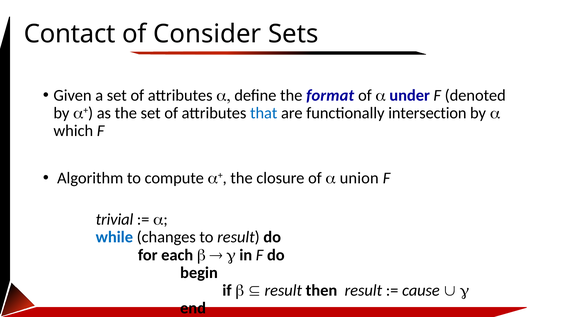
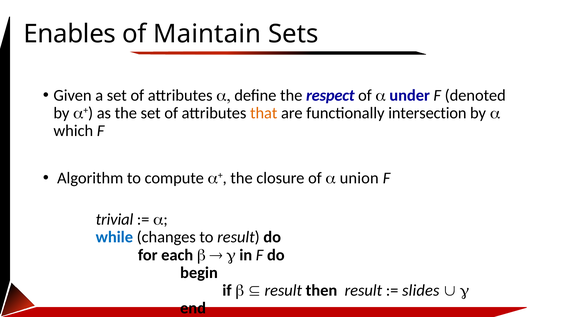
Contact: Contact -> Enables
Consider: Consider -> Maintain
format: format -> respect
that colour: blue -> orange
cause: cause -> slides
